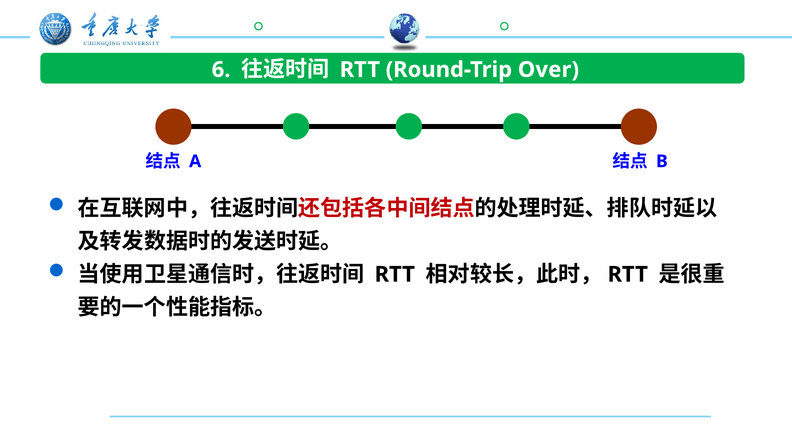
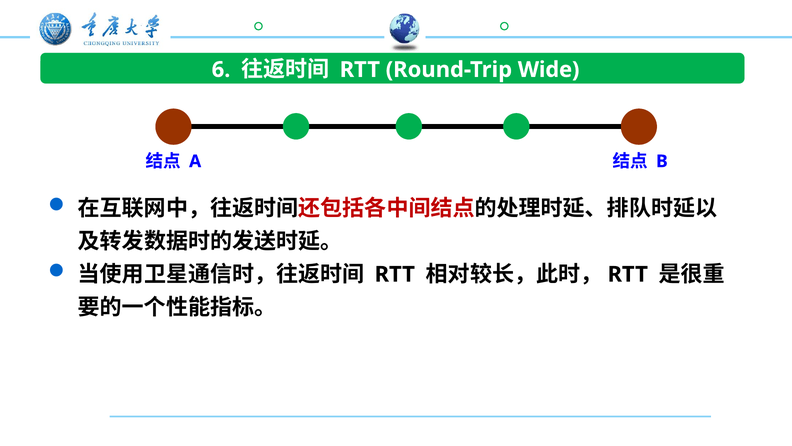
Over: Over -> Wide
